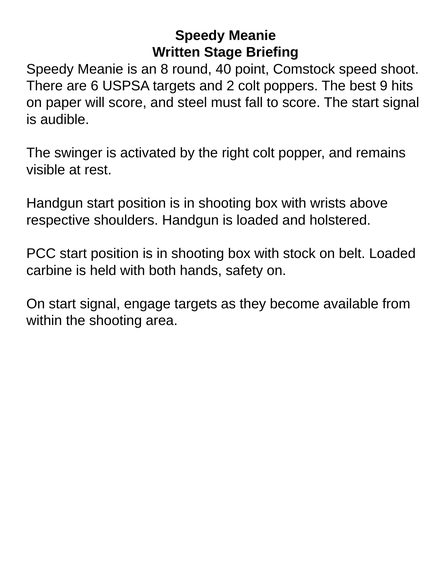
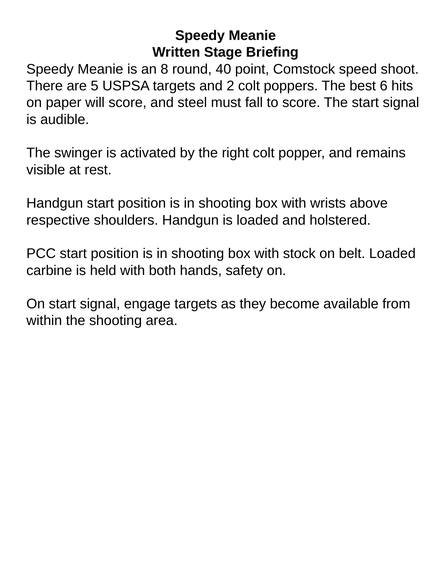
6: 6 -> 5
9: 9 -> 6
